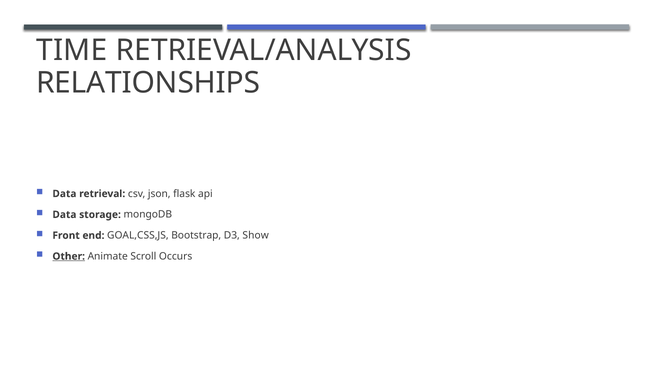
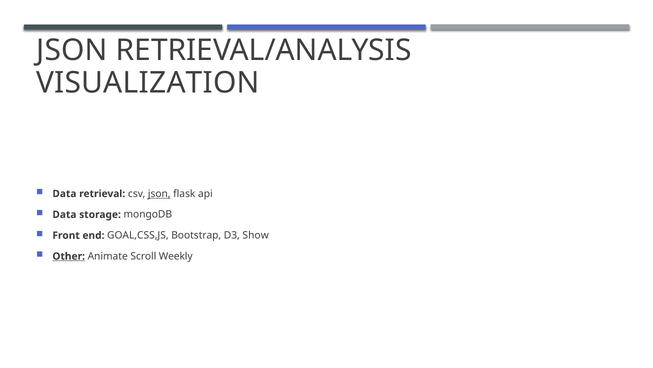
TIME at (72, 50): TIME -> JSON
RELATIONSHIPS: RELATIONSHIPS -> VISUALIZATION
json at (159, 193) underline: none -> present
Occurs: Occurs -> Weekly
